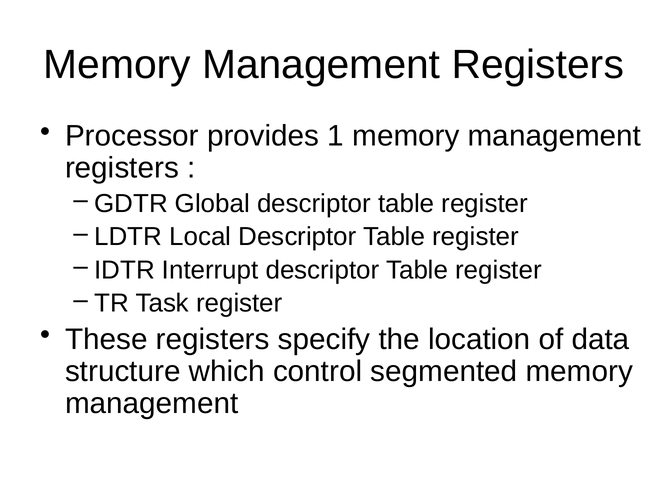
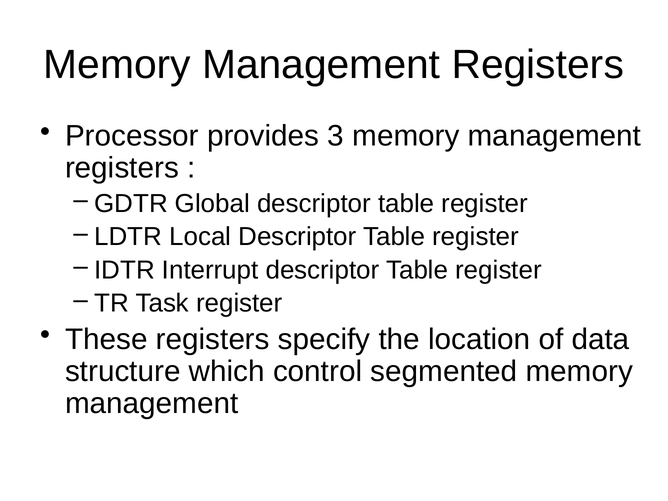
1: 1 -> 3
